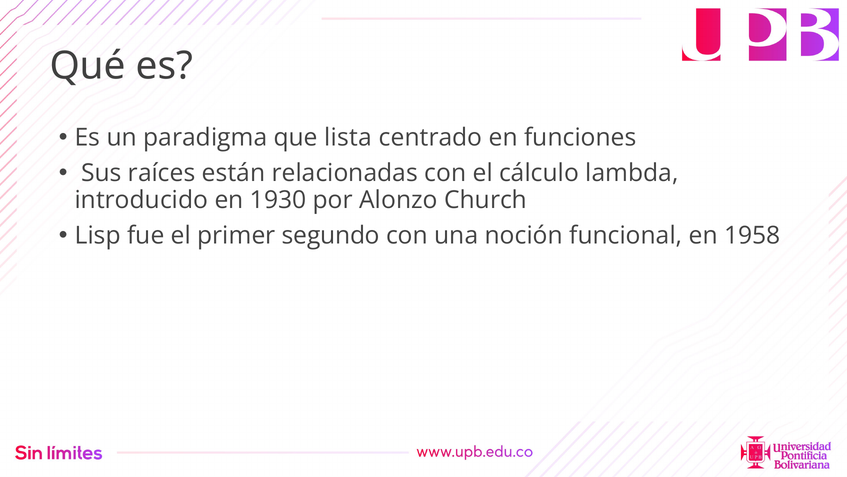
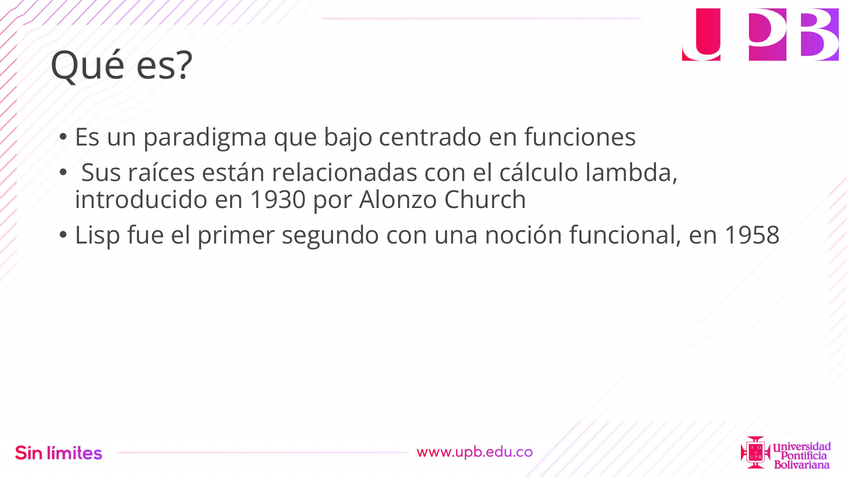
lista: lista -> bajo
